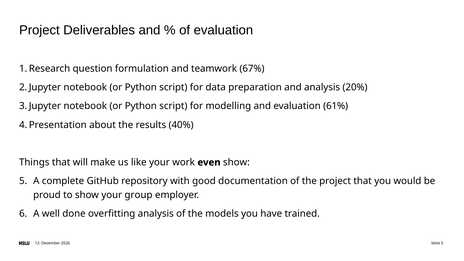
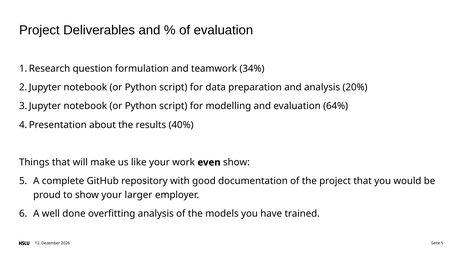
67%: 67% -> 34%
61%: 61% -> 64%
group: group -> larger
